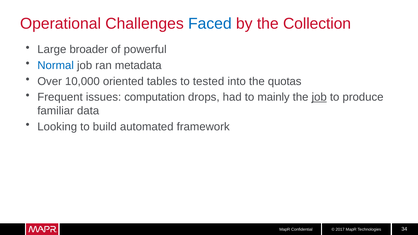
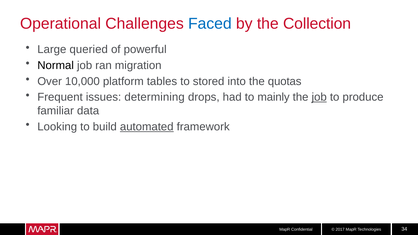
broader: broader -> queried
Normal colour: blue -> black
metadata: metadata -> migration
oriented: oriented -> platform
tested: tested -> stored
computation: computation -> determining
automated underline: none -> present
